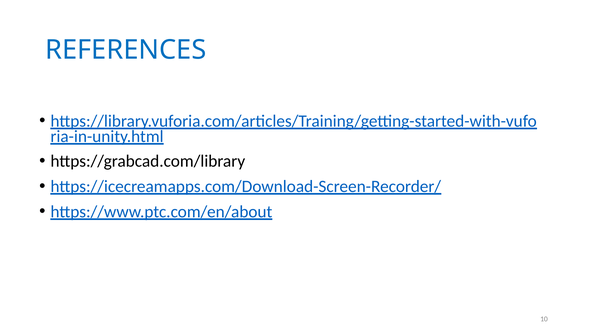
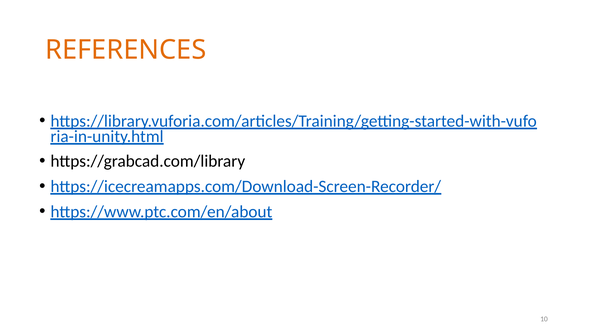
REFERENCES colour: blue -> orange
